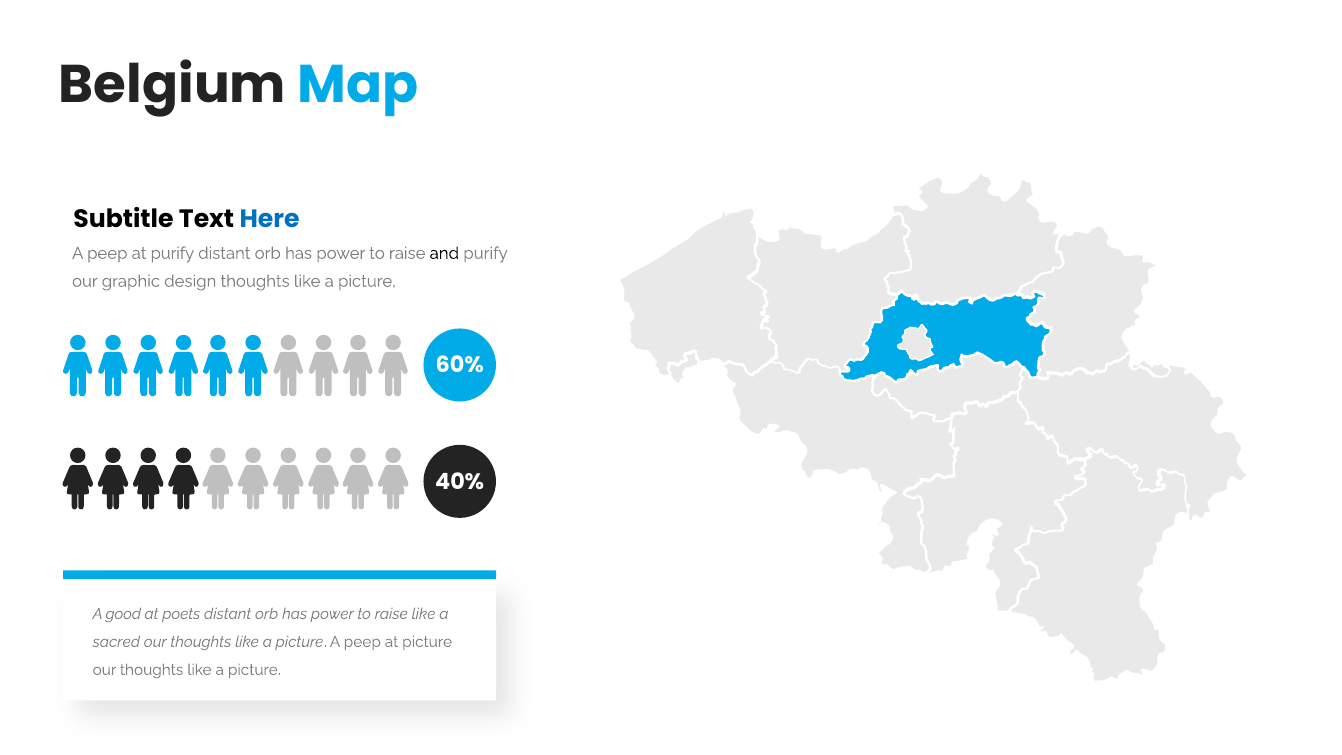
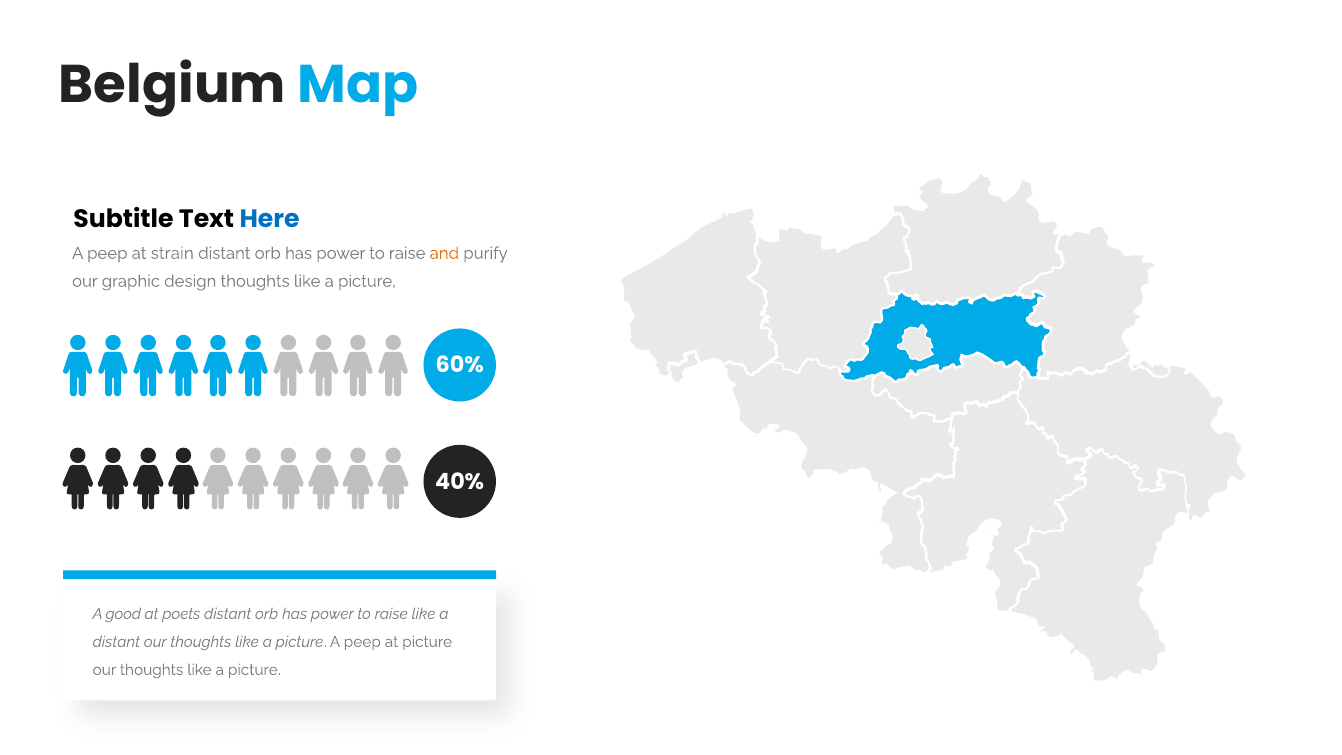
at purify: purify -> strain
and colour: black -> orange
sacred at (116, 642): sacred -> distant
